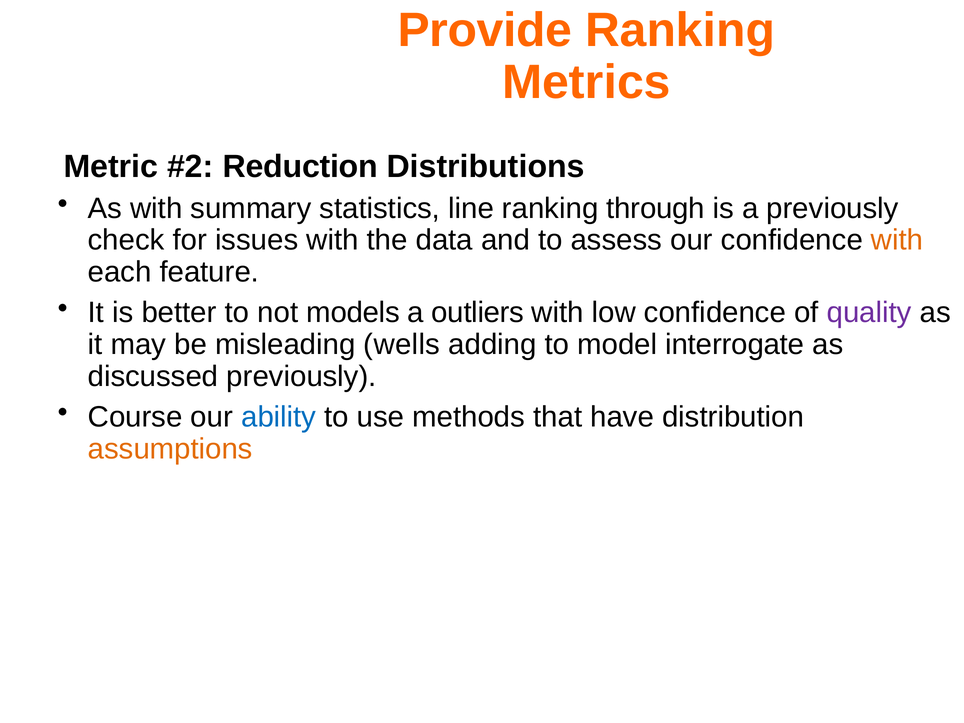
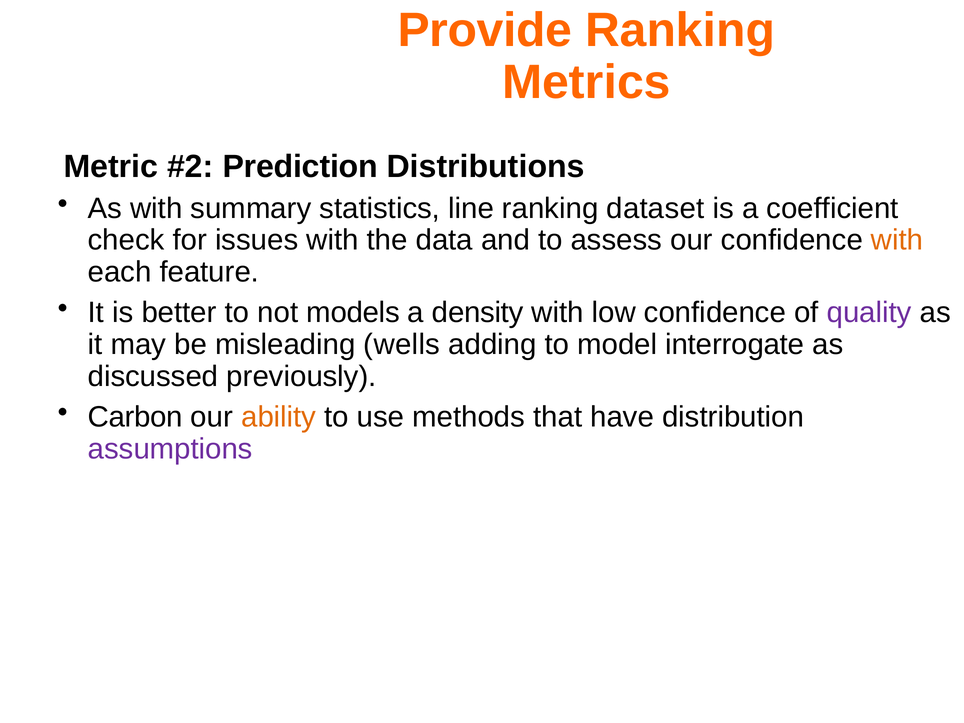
Reduction: Reduction -> Prediction
through: through -> dataset
a previously: previously -> coefficient
outliers: outliers -> density
Course: Course -> Carbon
ability colour: blue -> orange
assumptions colour: orange -> purple
